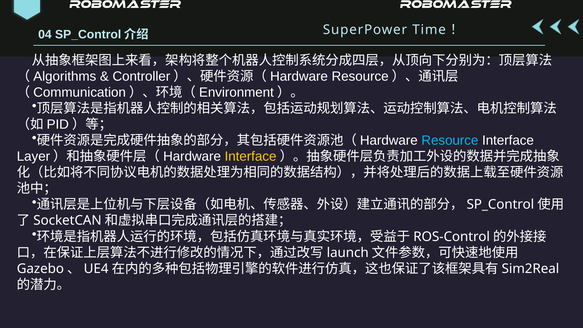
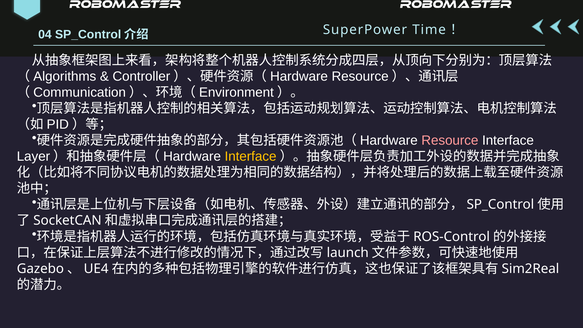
Resource colour: light blue -> pink
